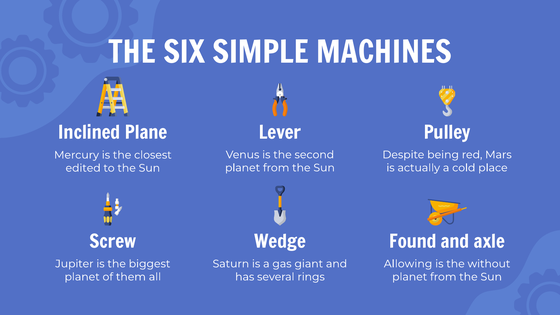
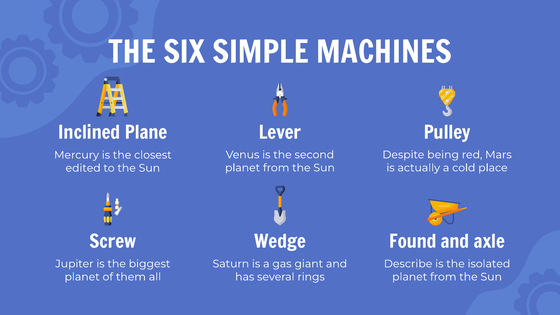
Allowing: Allowing -> Describe
without: without -> isolated
